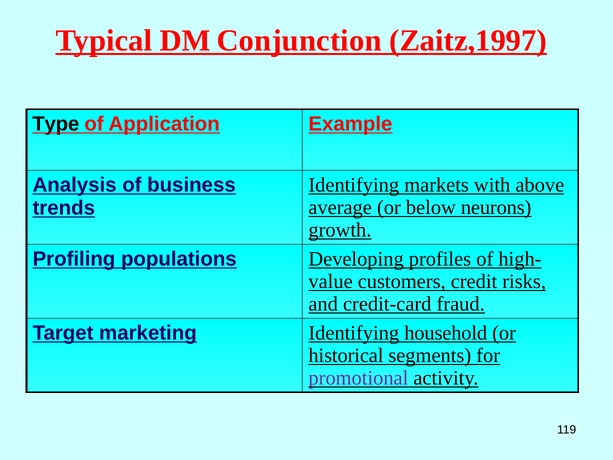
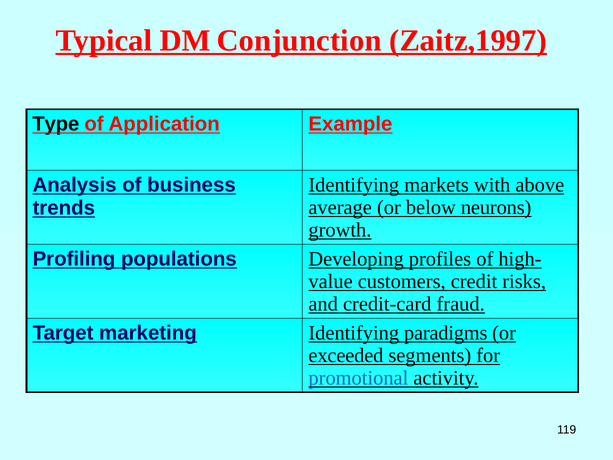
household: household -> paradigms
historical: historical -> exceeded
promotional colour: purple -> blue
